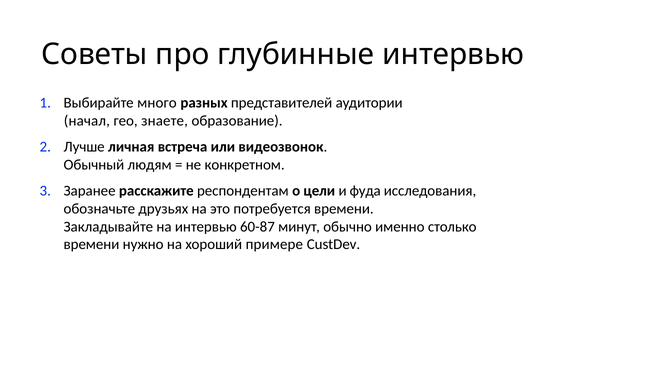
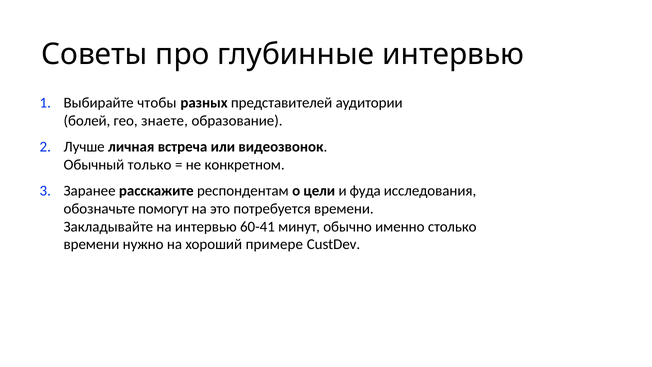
много: много -> чтобы
начал: начал -> болей
людям: людям -> только
друзьях: друзьях -> помогут
60-87: 60-87 -> 60-41
